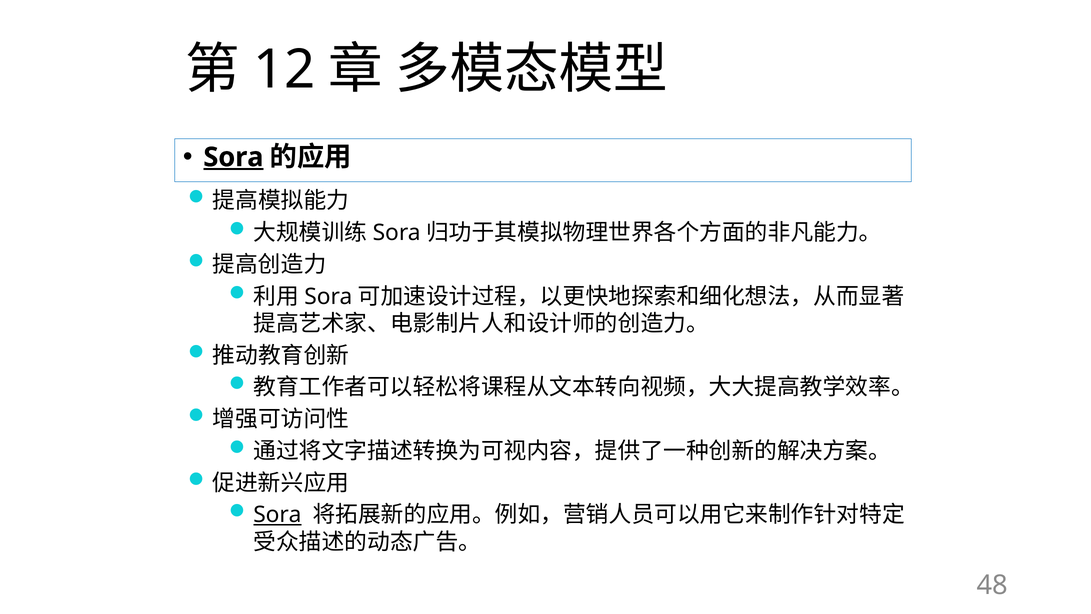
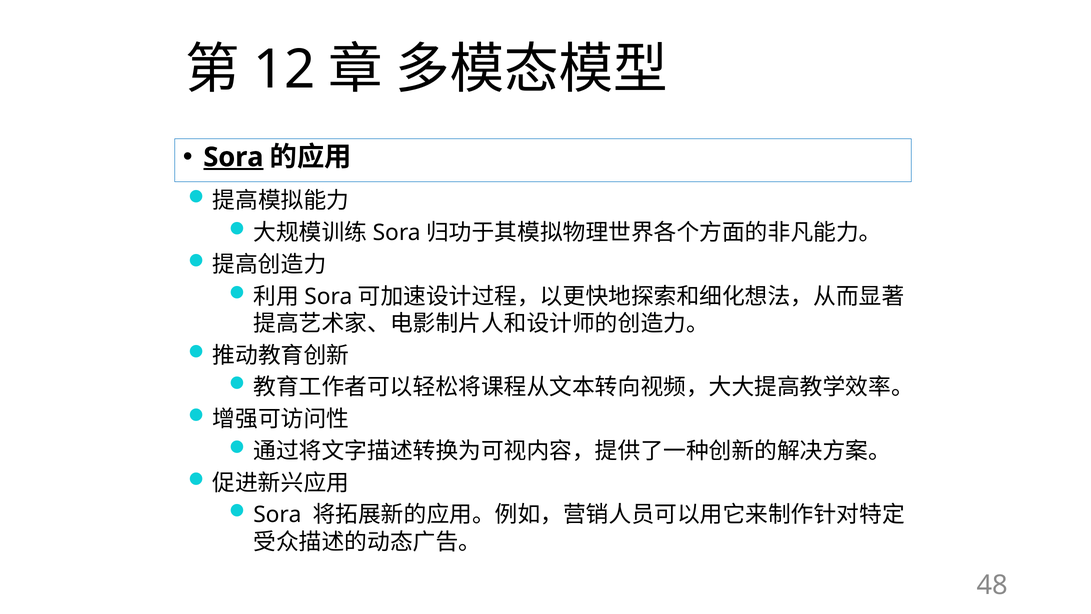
Sora at (277, 515) underline: present -> none
